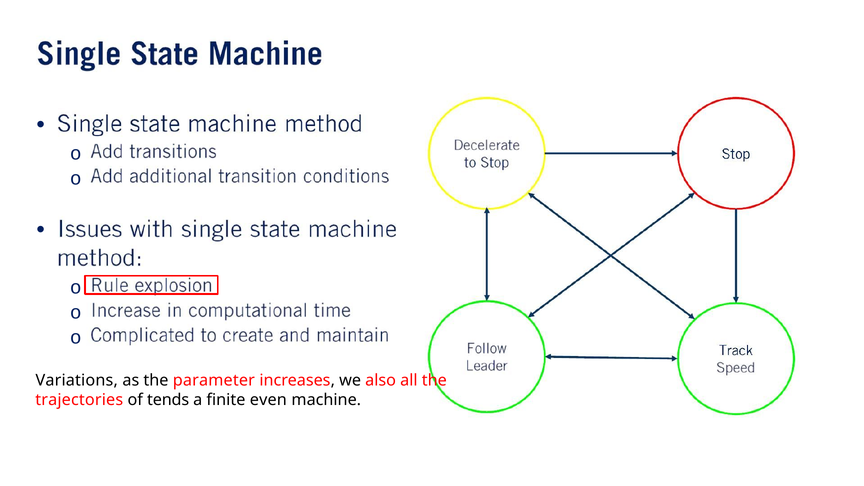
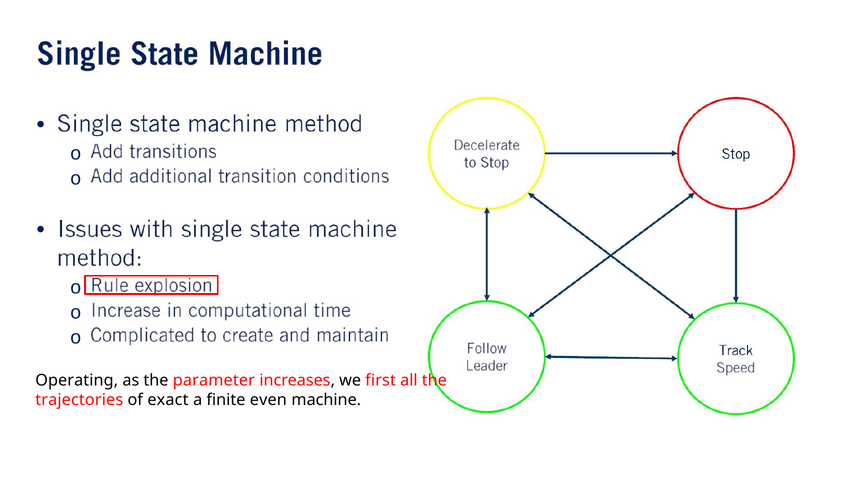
Variations: Variations -> Operating
also: also -> first
tends: tends -> exact
